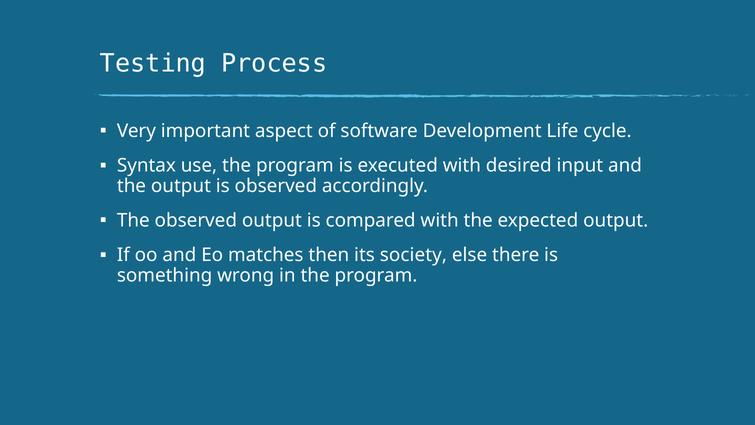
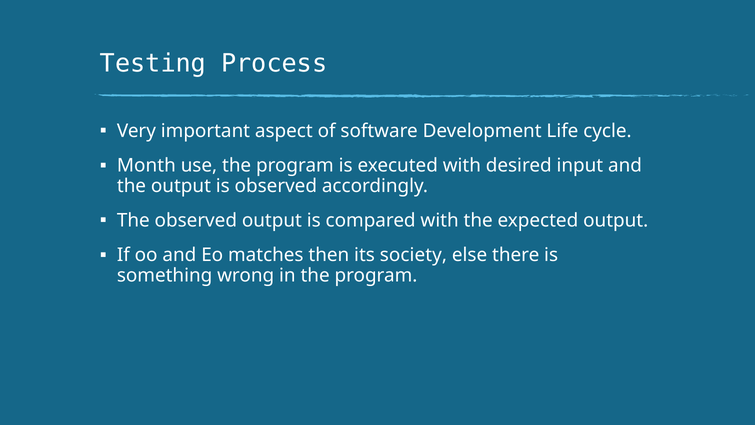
Syntax: Syntax -> Month
